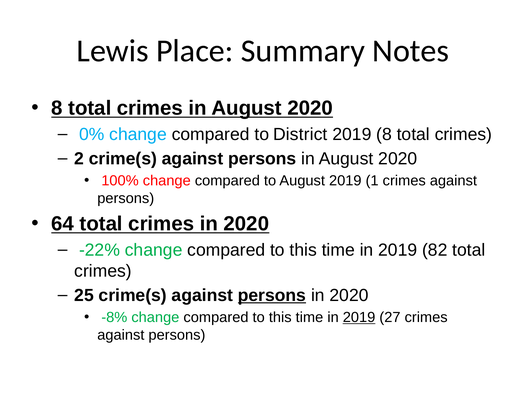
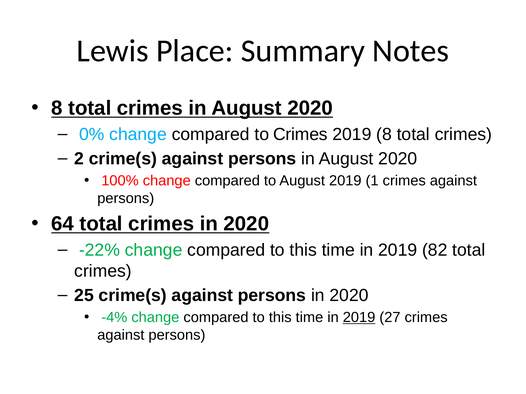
to District: District -> Crimes
persons at (272, 296) underline: present -> none
-8%: -8% -> -4%
